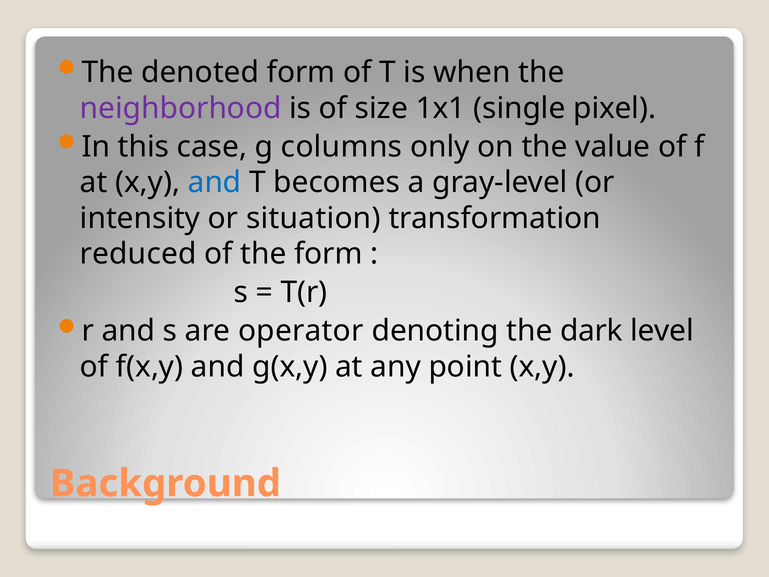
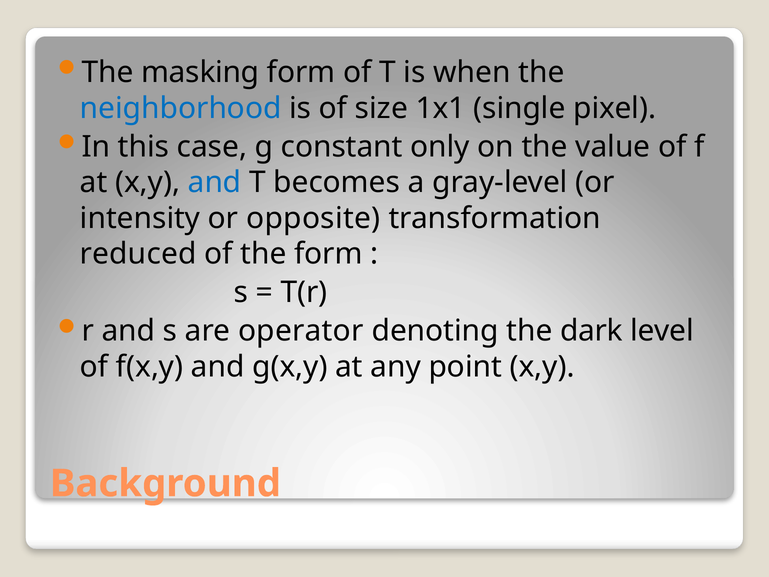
denoted: denoted -> masking
neighborhood colour: purple -> blue
columns: columns -> constant
situation: situation -> opposite
